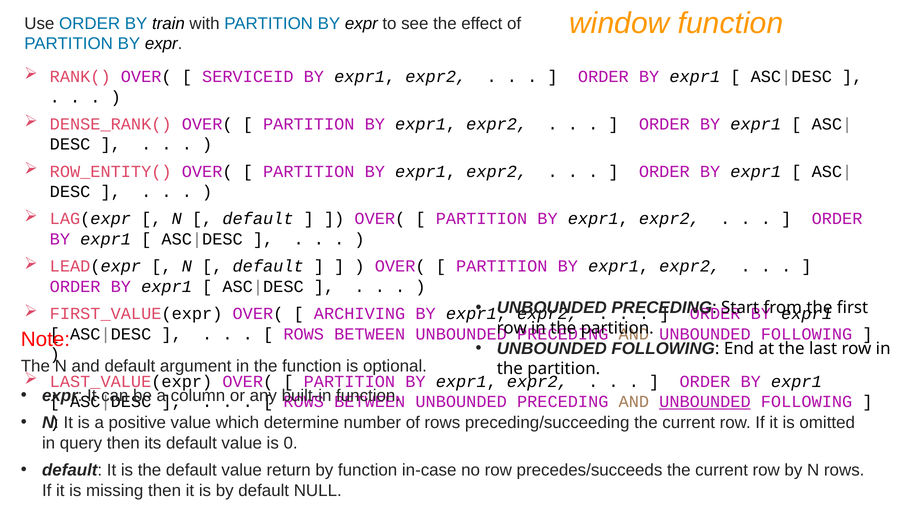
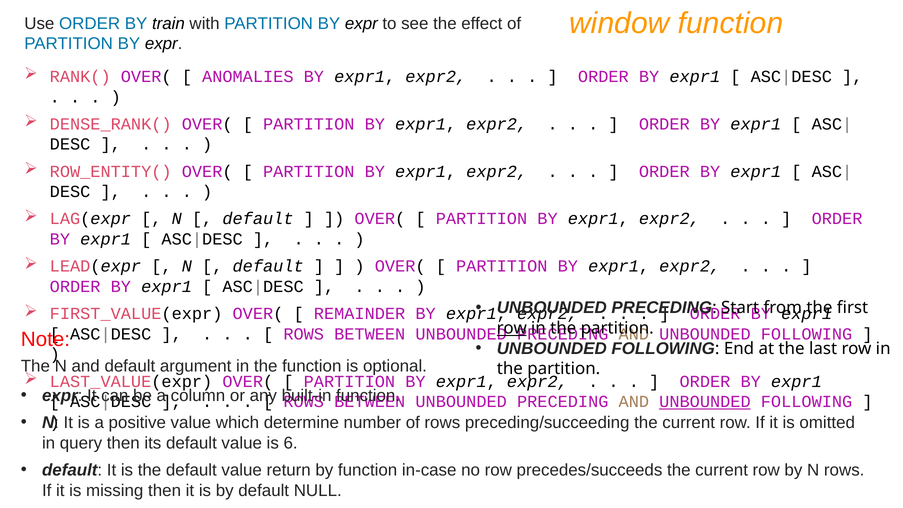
SERVICEID: SERVICEID -> ANOMALIES
ARCHIVING: ARCHIVING -> REMAINDER
row at (512, 328) underline: none -> present
0: 0 -> 6
